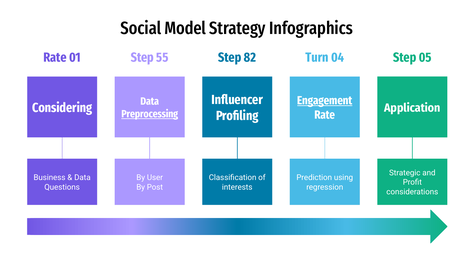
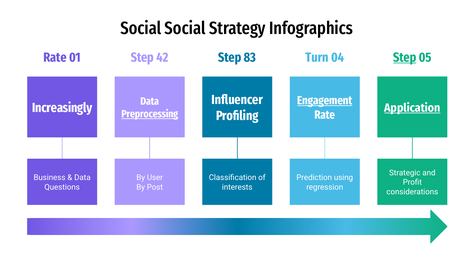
Social Model: Model -> Social
55: 55 -> 42
82: 82 -> 83
Step at (405, 57) underline: none -> present
Considering: Considering -> Increasingly
Application underline: none -> present
